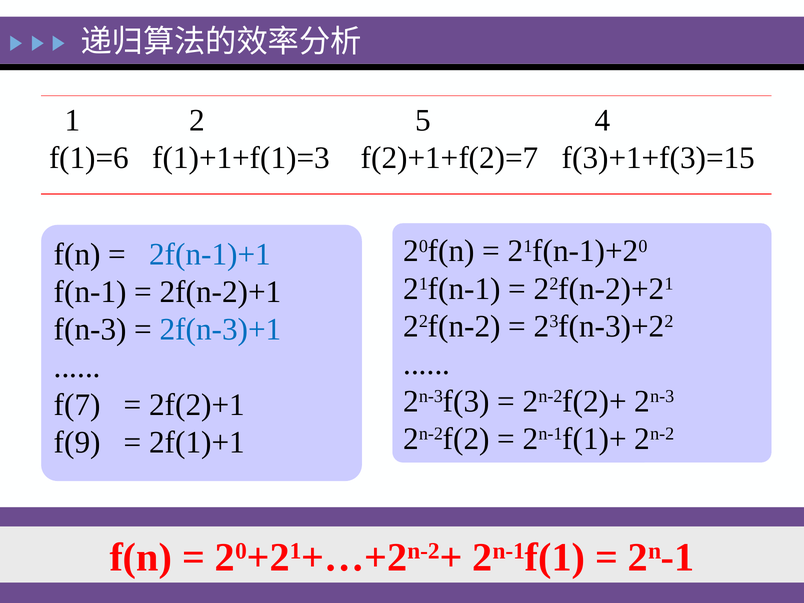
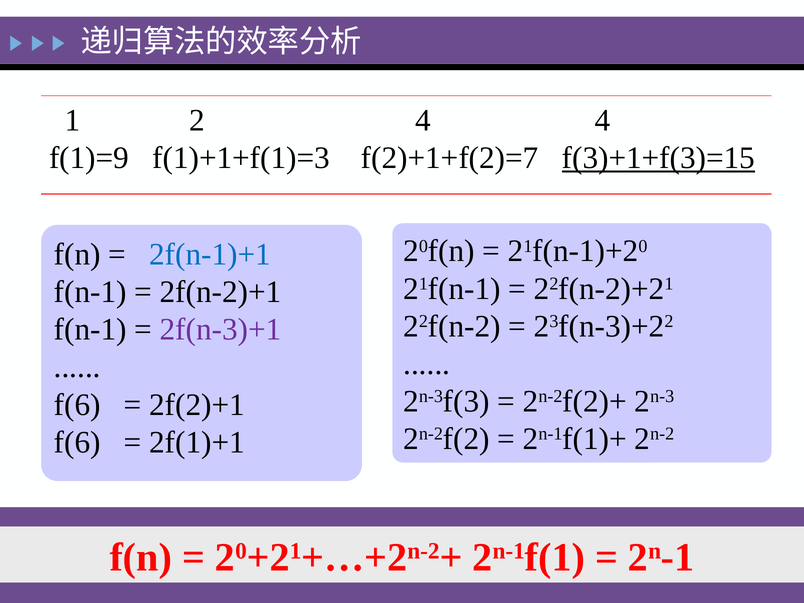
2 5: 5 -> 4
f(1)=6: f(1)=6 -> f(1)=9
f(3)+1+f(3)=15 underline: none -> present
f(n-3 at (90, 330): f(n-3 -> f(n-1
2f(n-3)+1 colour: blue -> purple
f(7 at (77, 405): f(7 -> f(6
f(9 at (77, 442): f(9 -> f(6
